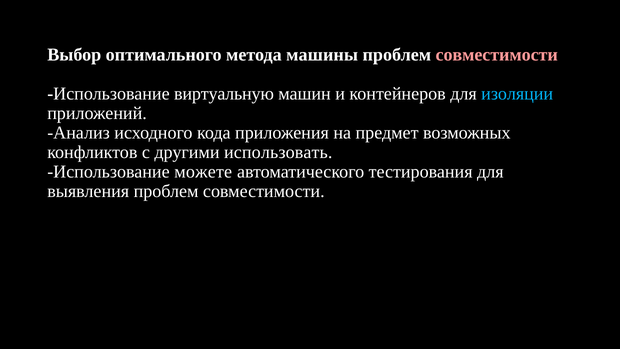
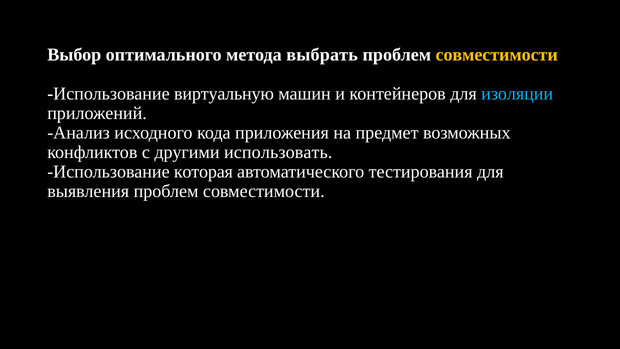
машины: машины -> выбрать
совместимости at (497, 55) colour: pink -> yellow
можете: можете -> которая
